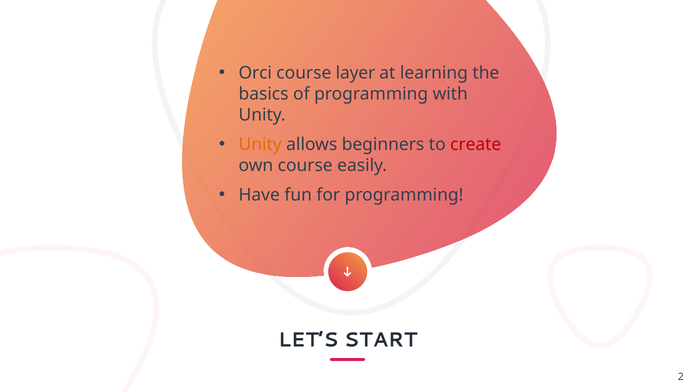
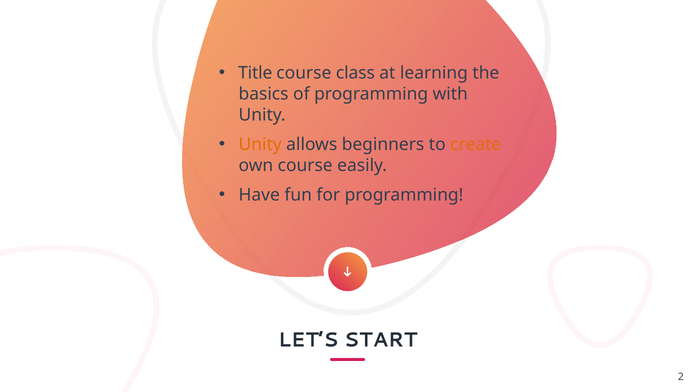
Orci: Orci -> Title
layer: layer -> class
create colour: red -> orange
